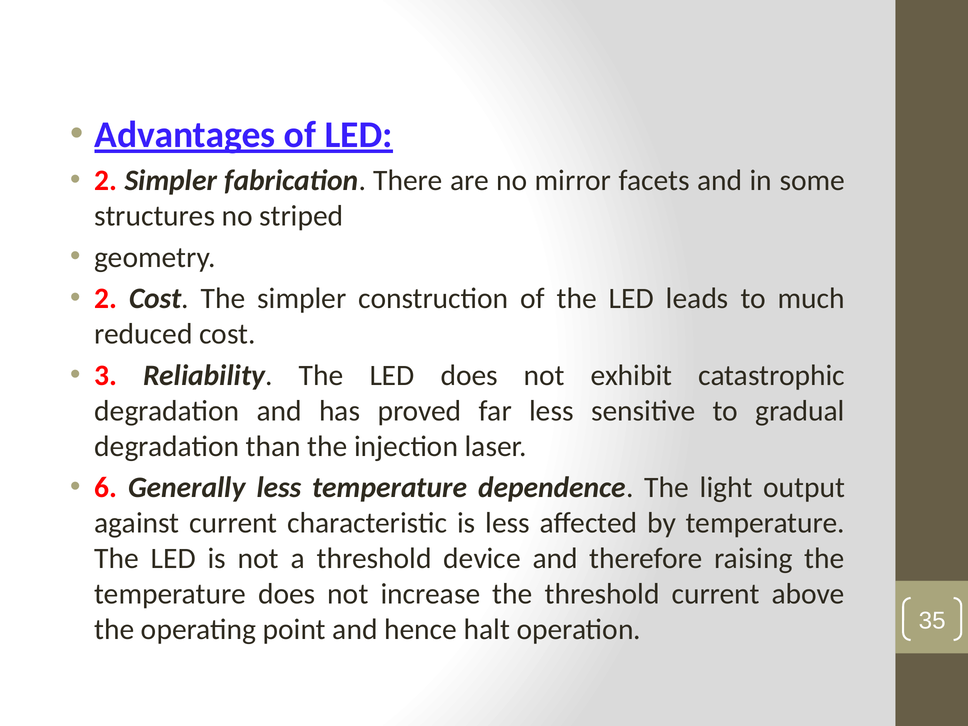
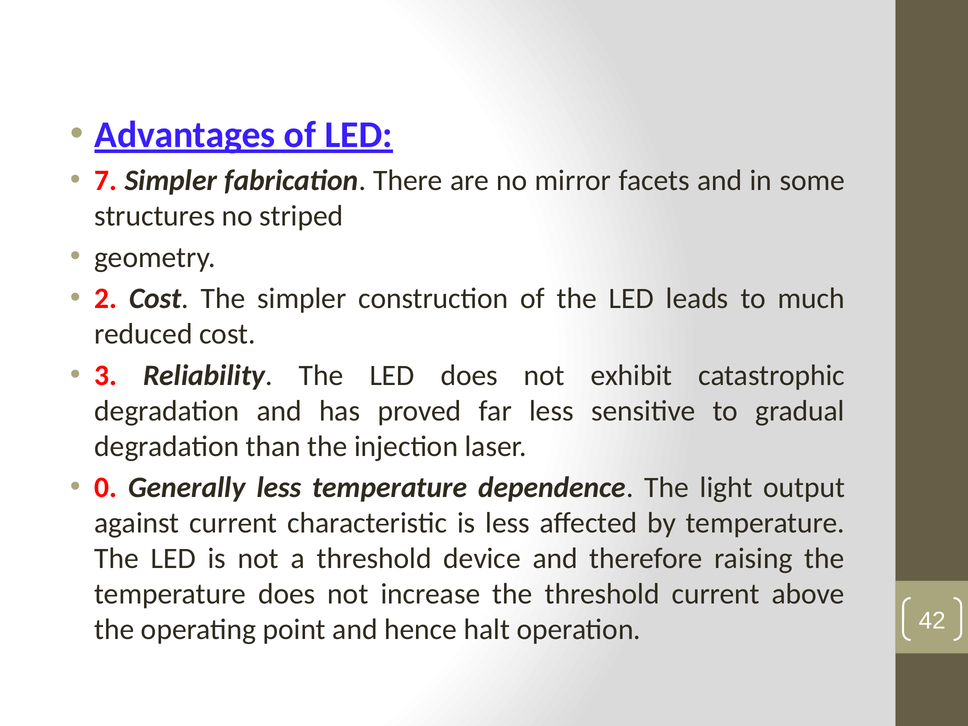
2 at (106, 180): 2 -> 7
6: 6 -> 0
35: 35 -> 42
